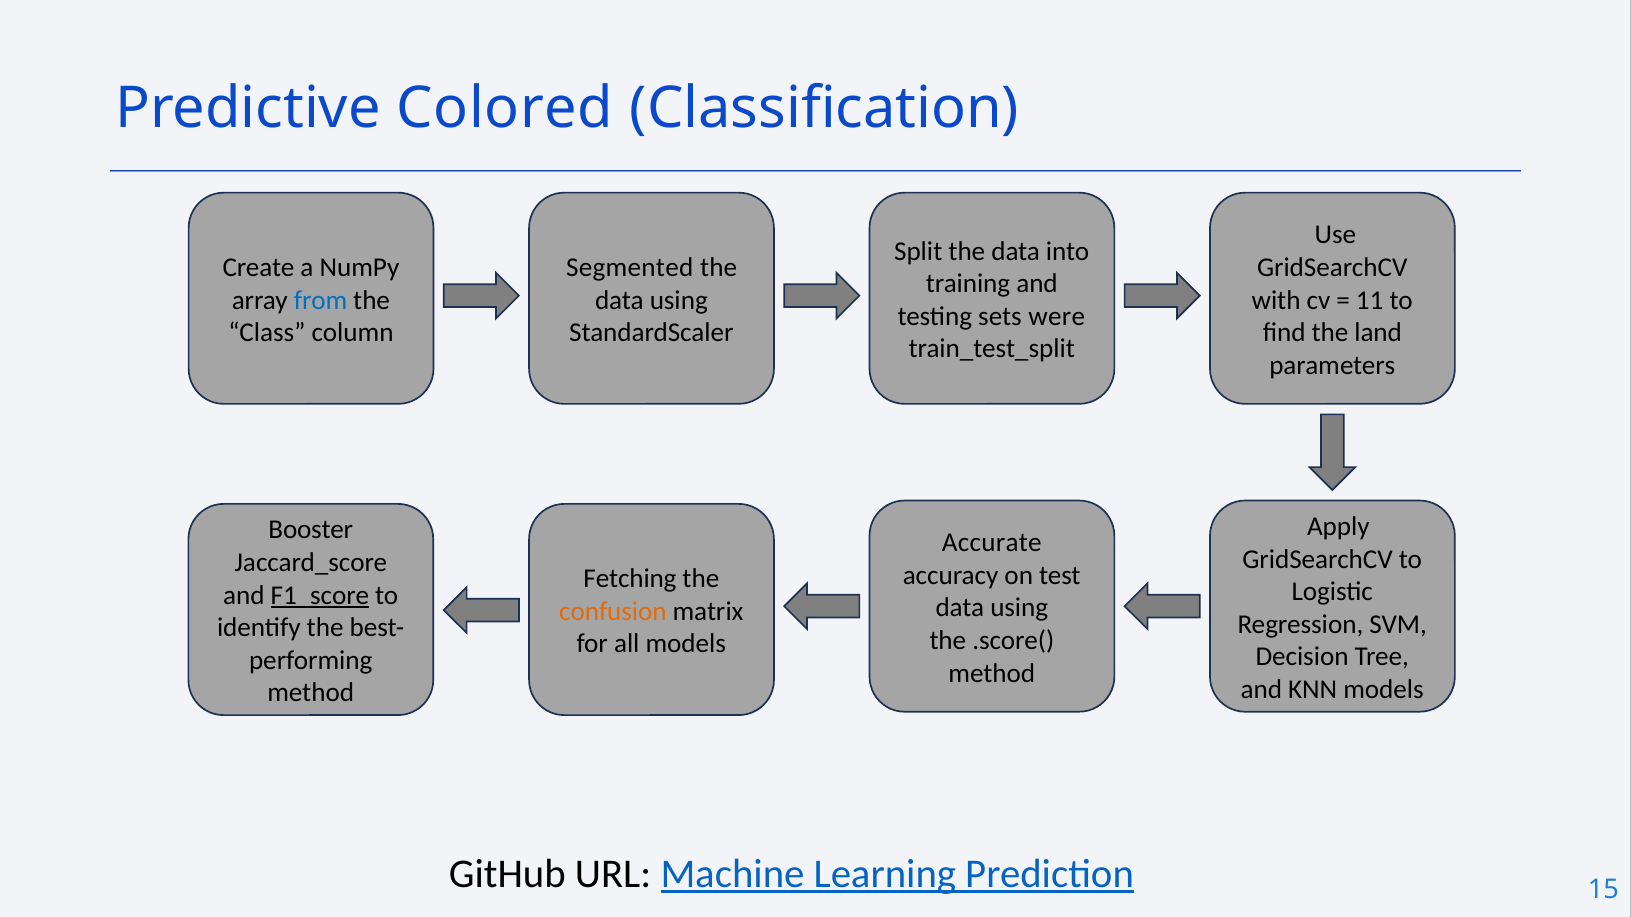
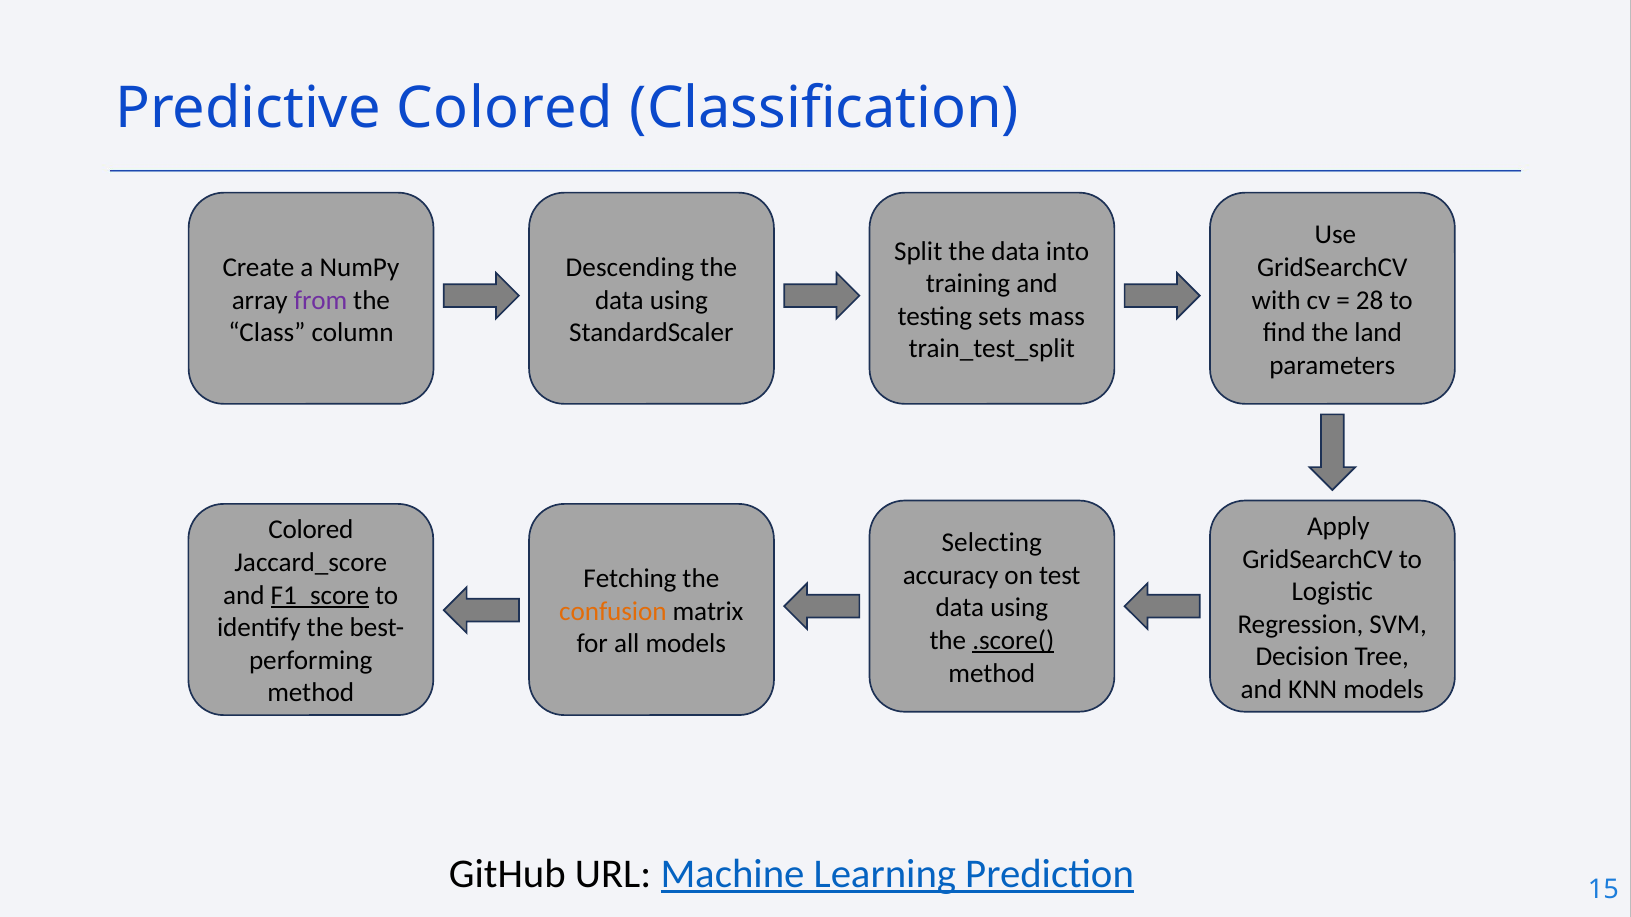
Segmented: Segmented -> Descending
from colour: blue -> purple
11: 11 -> 28
were: were -> mass
Booster at (311, 530): Booster -> Colored
Accurate: Accurate -> Selecting
.score( underline: none -> present
